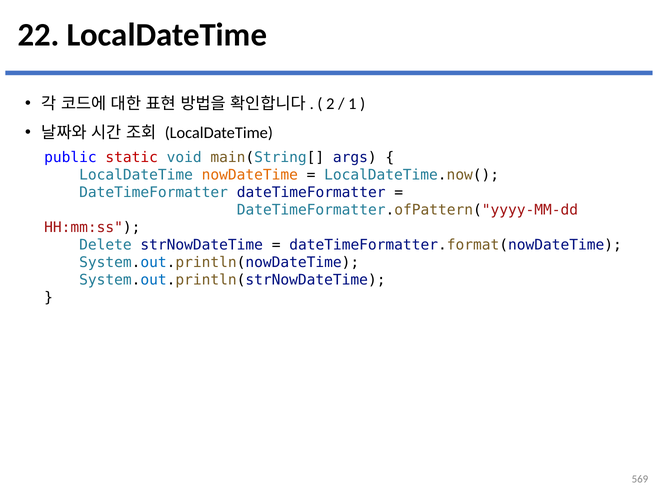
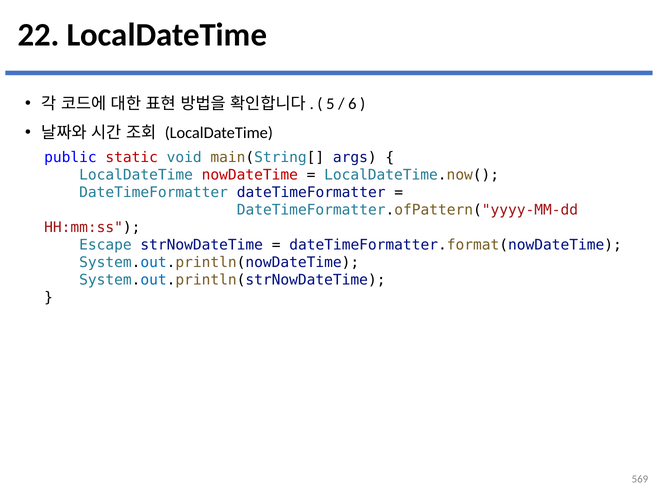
2: 2 -> 5
1: 1 -> 6
nowDateTime colour: orange -> red
Delete: Delete -> Escape
